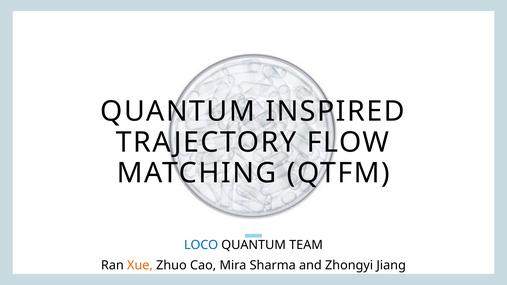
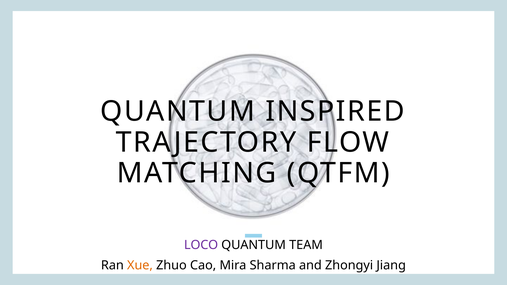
LOCO colour: blue -> purple
